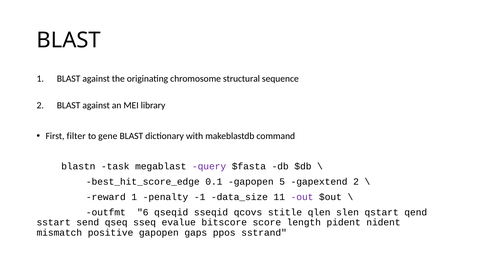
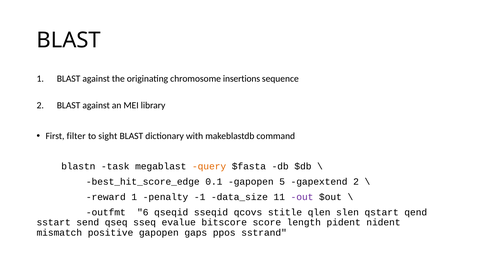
structural: structural -> insertions
gene: gene -> sight
query colour: purple -> orange
